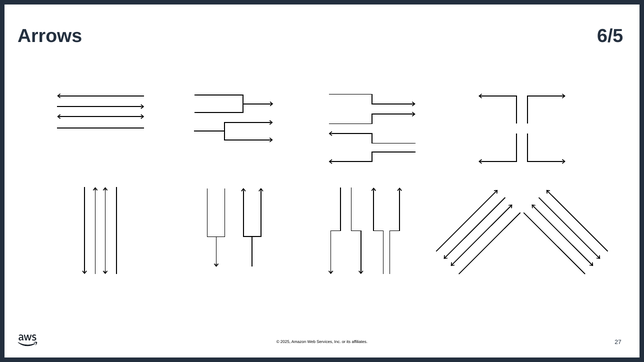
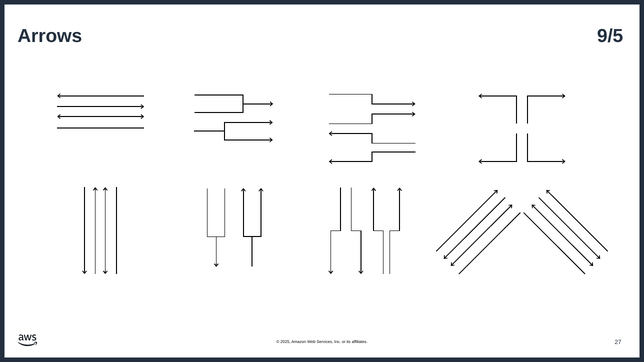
6/5: 6/5 -> 9/5
